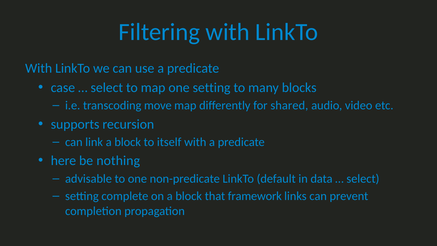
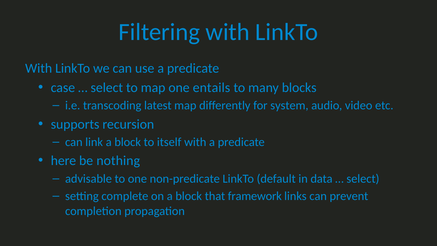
one setting: setting -> entails
move: move -> latest
shared: shared -> system
